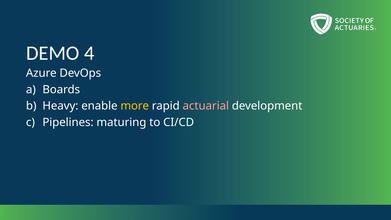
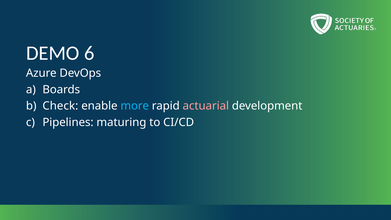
4: 4 -> 6
Heavy: Heavy -> Check
more colour: yellow -> light blue
